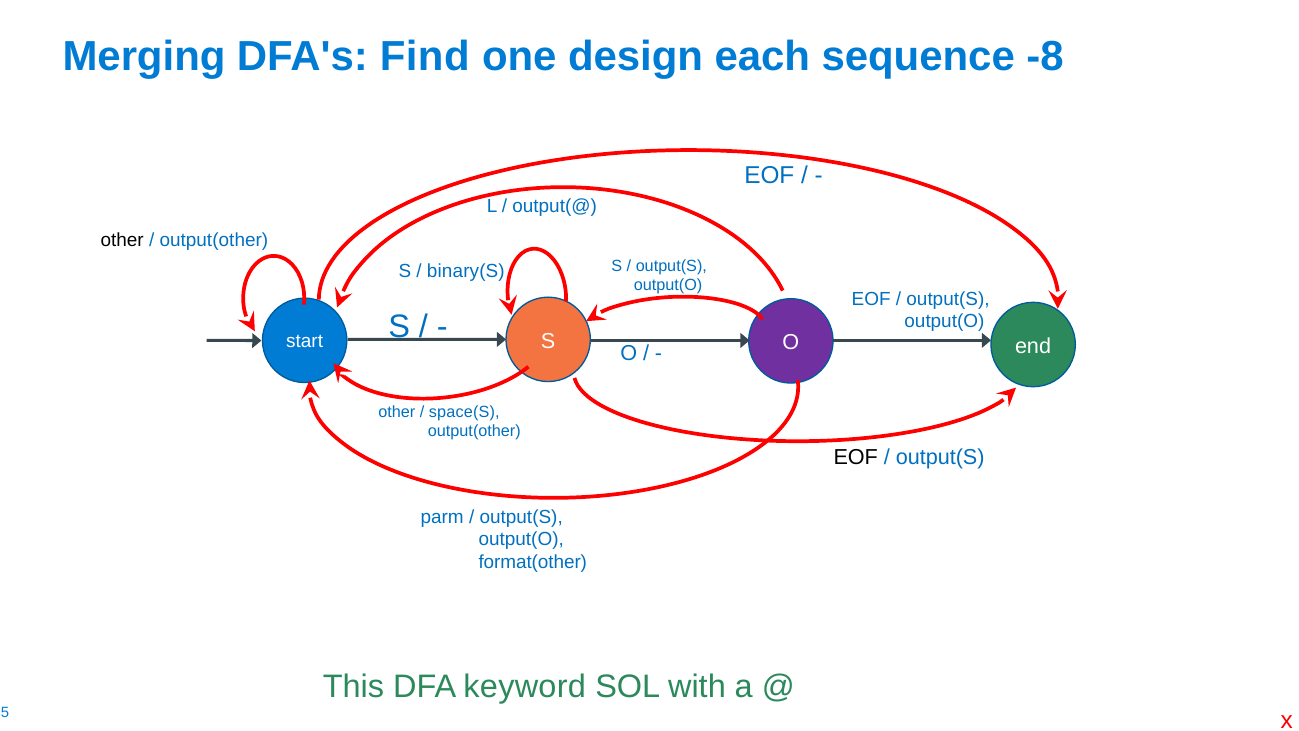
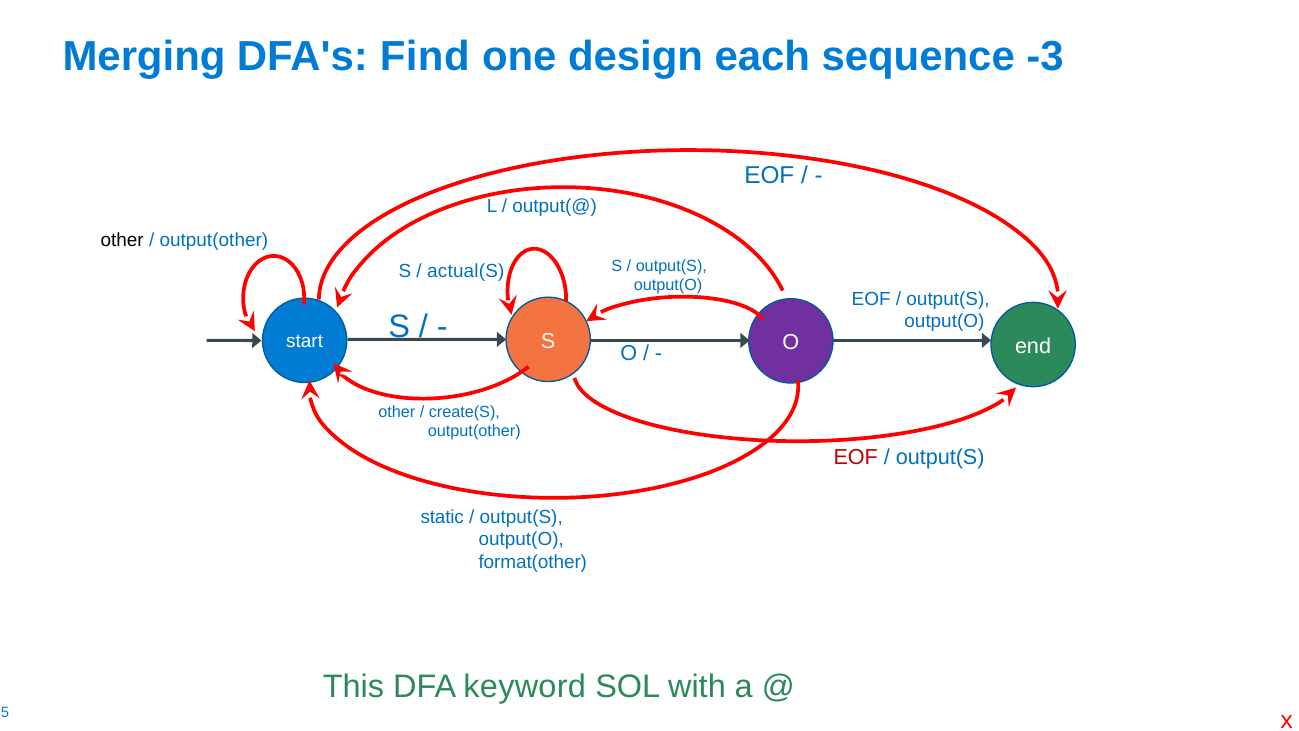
-8: -8 -> -3
binary(S: binary(S -> actual(S
space(S: space(S -> create(S
EOF at (856, 457) colour: black -> red
parm: parm -> static
